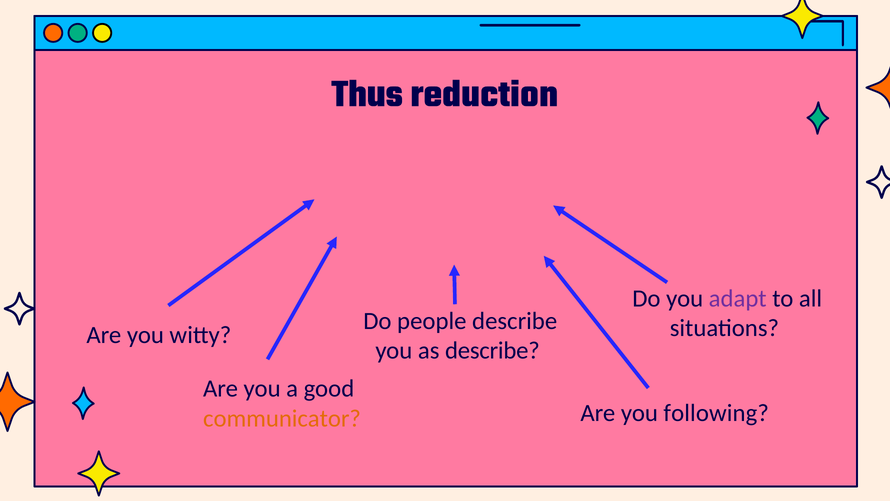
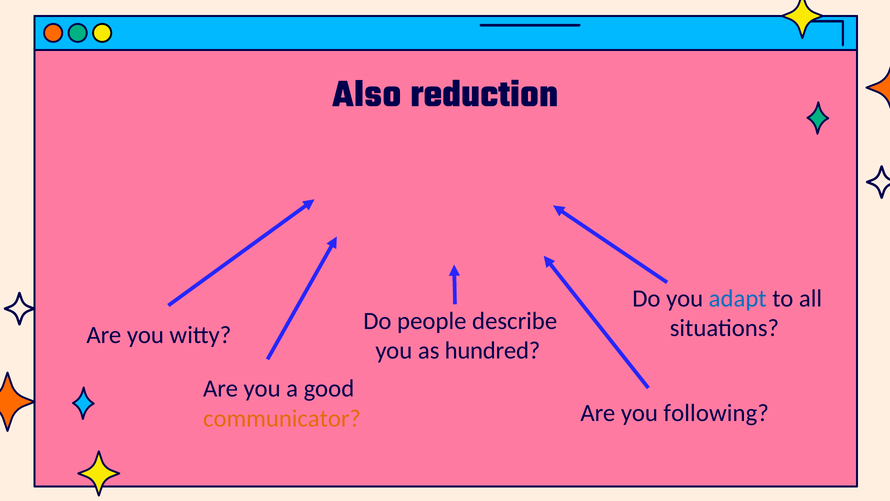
Thus: Thus -> Also
adapt colour: purple -> blue
as describe: describe -> hundred
